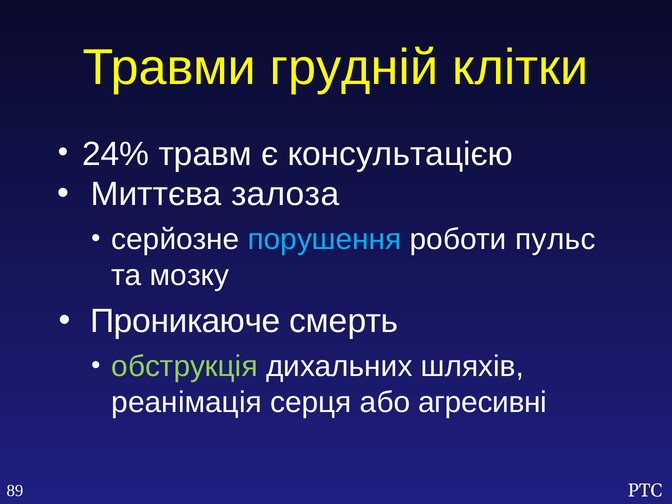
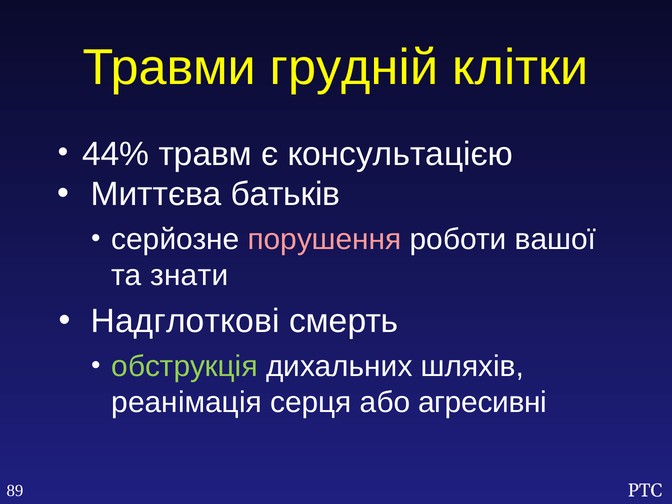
24%: 24% -> 44%
залоза: залоза -> батьків
порушення colour: light blue -> pink
пульс: пульс -> вашої
мозку: мозку -> знати
Проникаюче: Проникаюче -> Надглоткові
